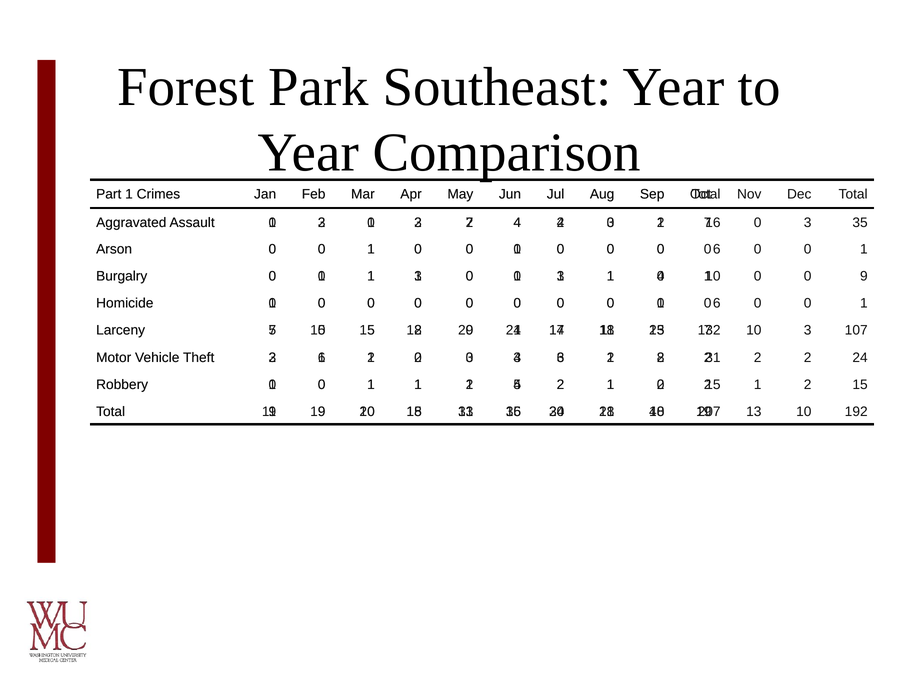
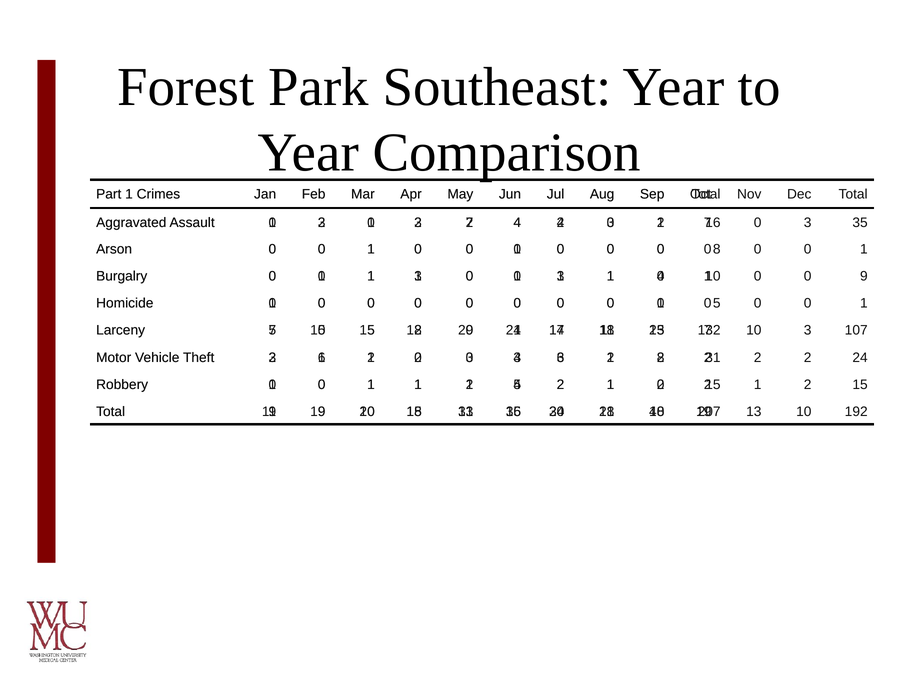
6 at (717, 250): 6 -> 8
6 at (717, 304): 6 -> 5
